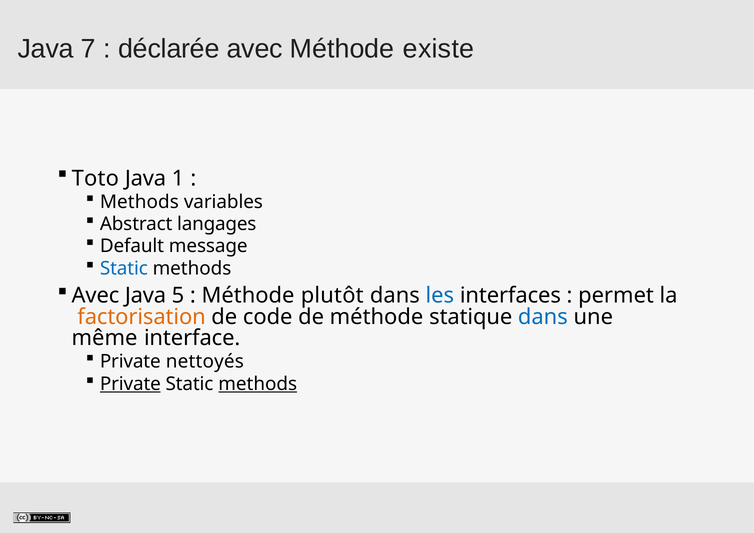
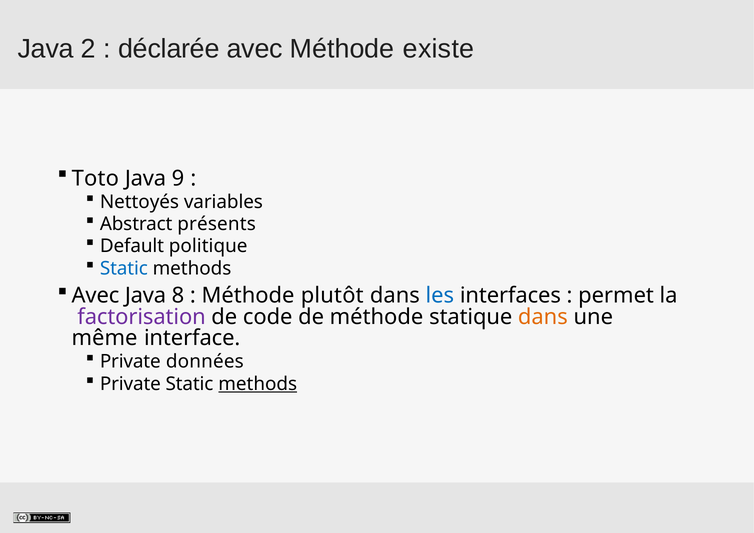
7: 7 -> 2
1: 1 -> 9
Methods at (139, 202): Methods -> Nettoyés
langages: langages -> présents
message: message -> politique
5: 5 -> 8
factorisation colour: orange -> purple
dans at (543, 317) colour: blue -> orange
nettoyés: nettoyés -> données
Private at (130, 384) underline: present -> none
